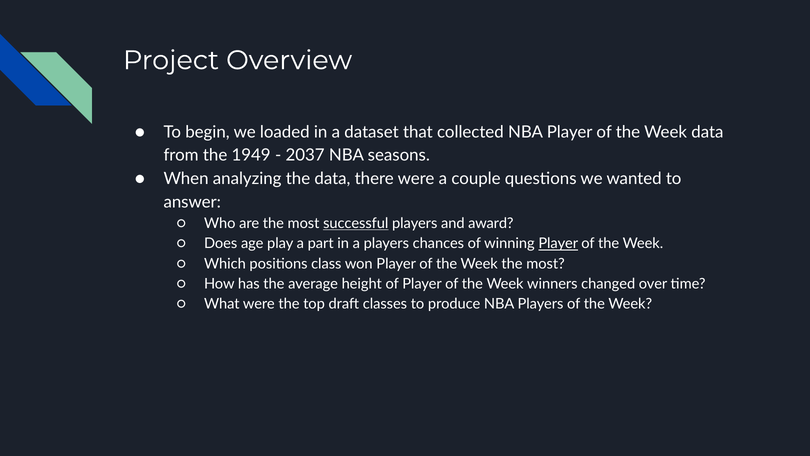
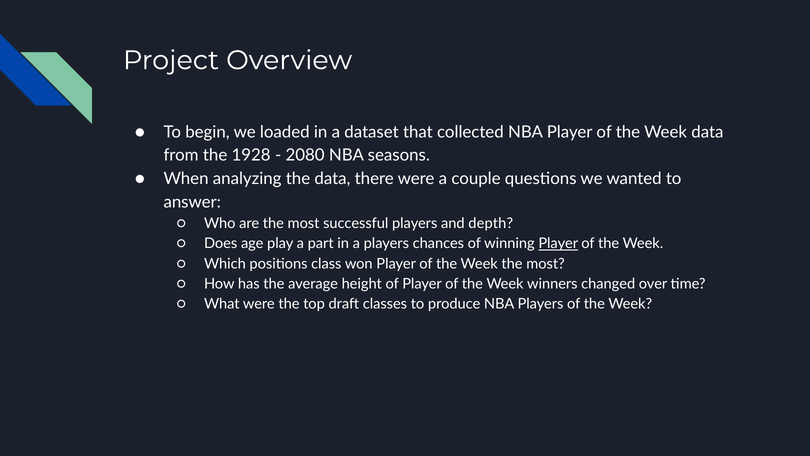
1949: 1949 -> 1928
2037: 2037 -> 2080
successful underline: present -> none
award: award -> depth
